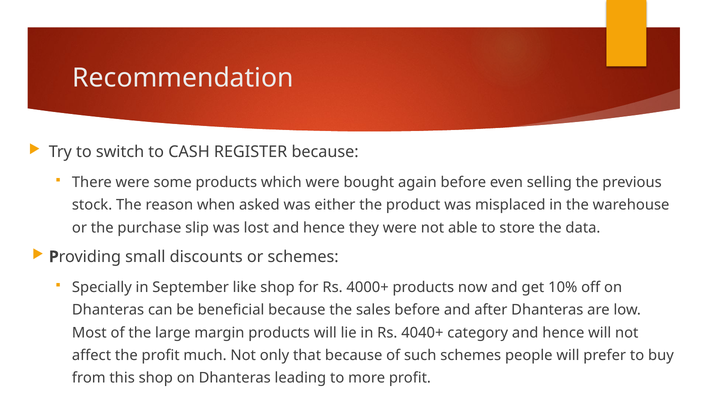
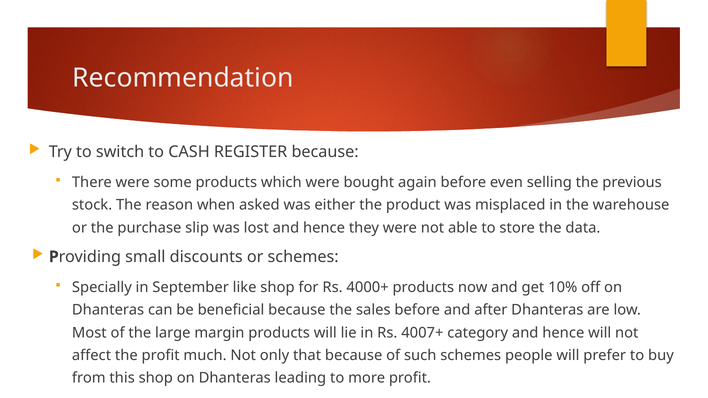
4040+: 4040+ -> 4007+
